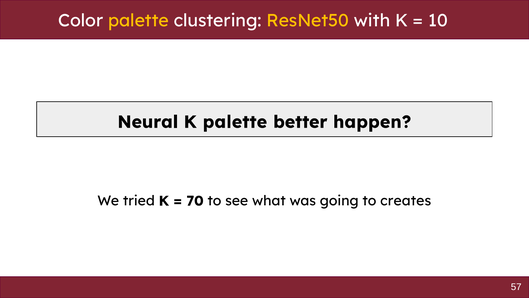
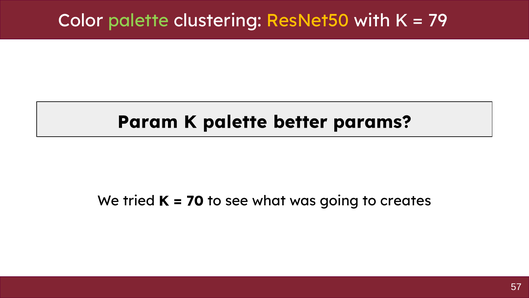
palette at (138, 21) colour: yellow -> light green
10: 10 -> 79
Neural: Neural -> Param
happen: happen -> params
